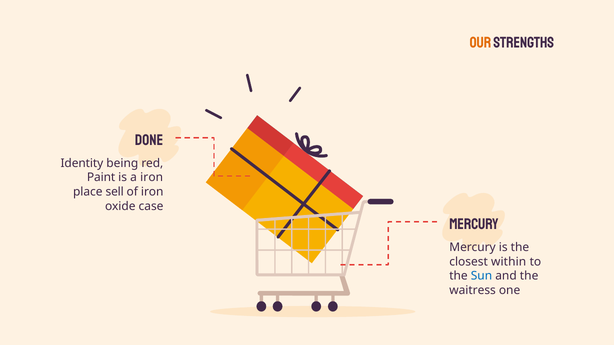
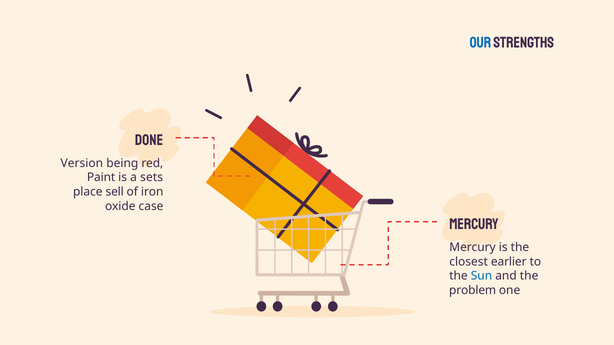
OUR colour: orange -> blue
Identity: Identity -> Version
a iron: iron -> sets
within: within -> earlier
waitress: waitress -> problem
